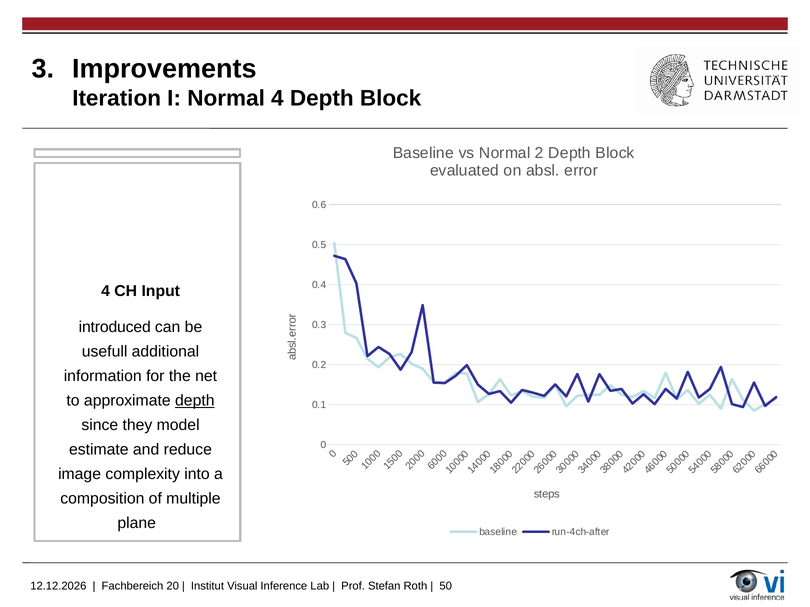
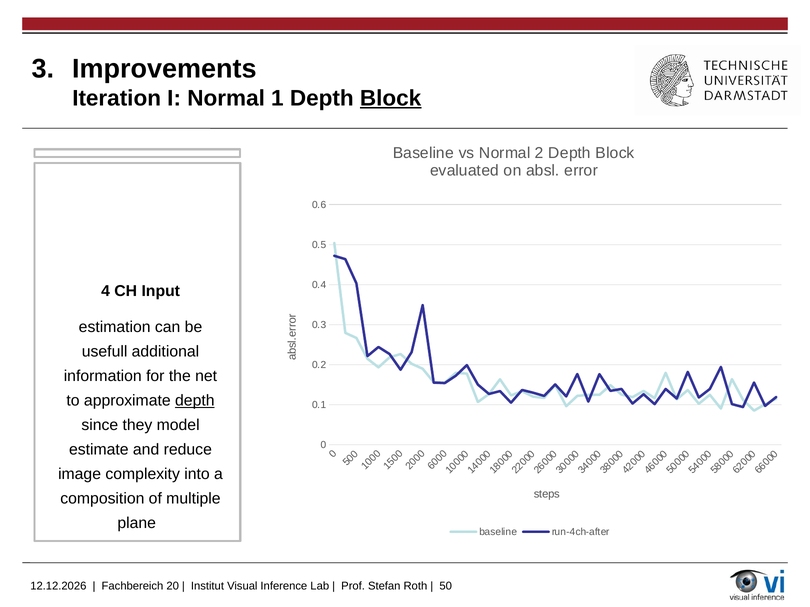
Normal 4: 4 -> 1
Block at (391, 98) underline: none -> present
introduced: introduced -> estimation
